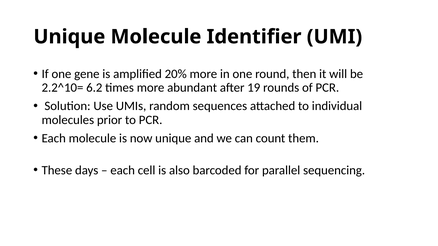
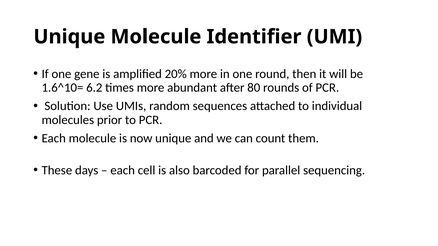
2.2^10=: 2.2^10= -> 1.6^10=
19: 19 -> 80
